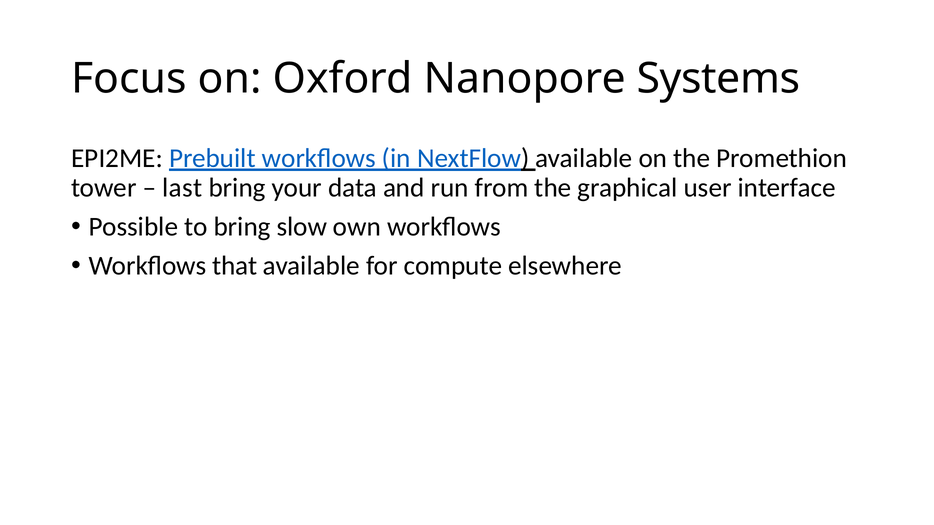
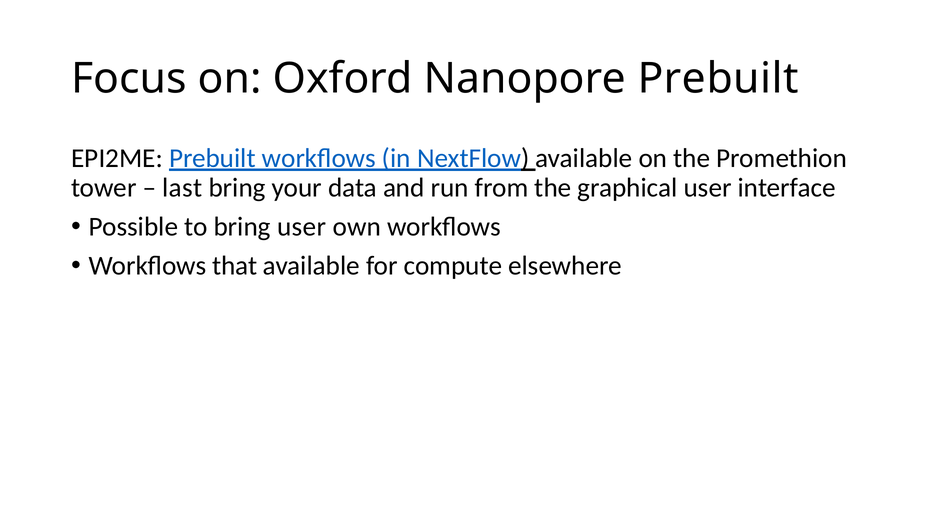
Nanopore Systems: Systems -> Prebuilt
bring slow: slow -> user
